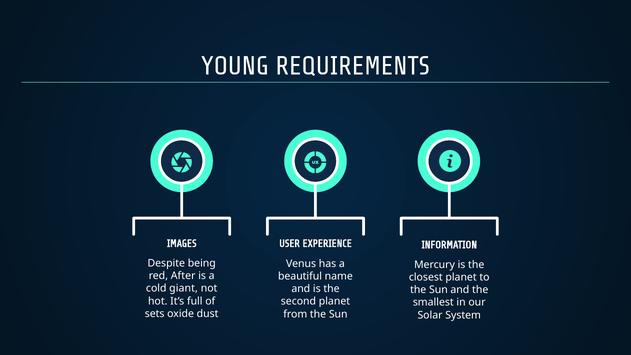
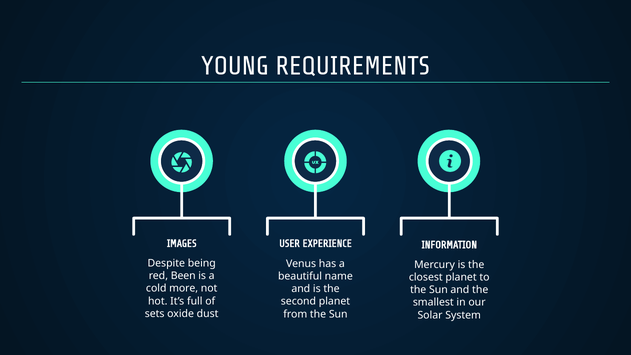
After: After -> Been
giant: giant -> more
